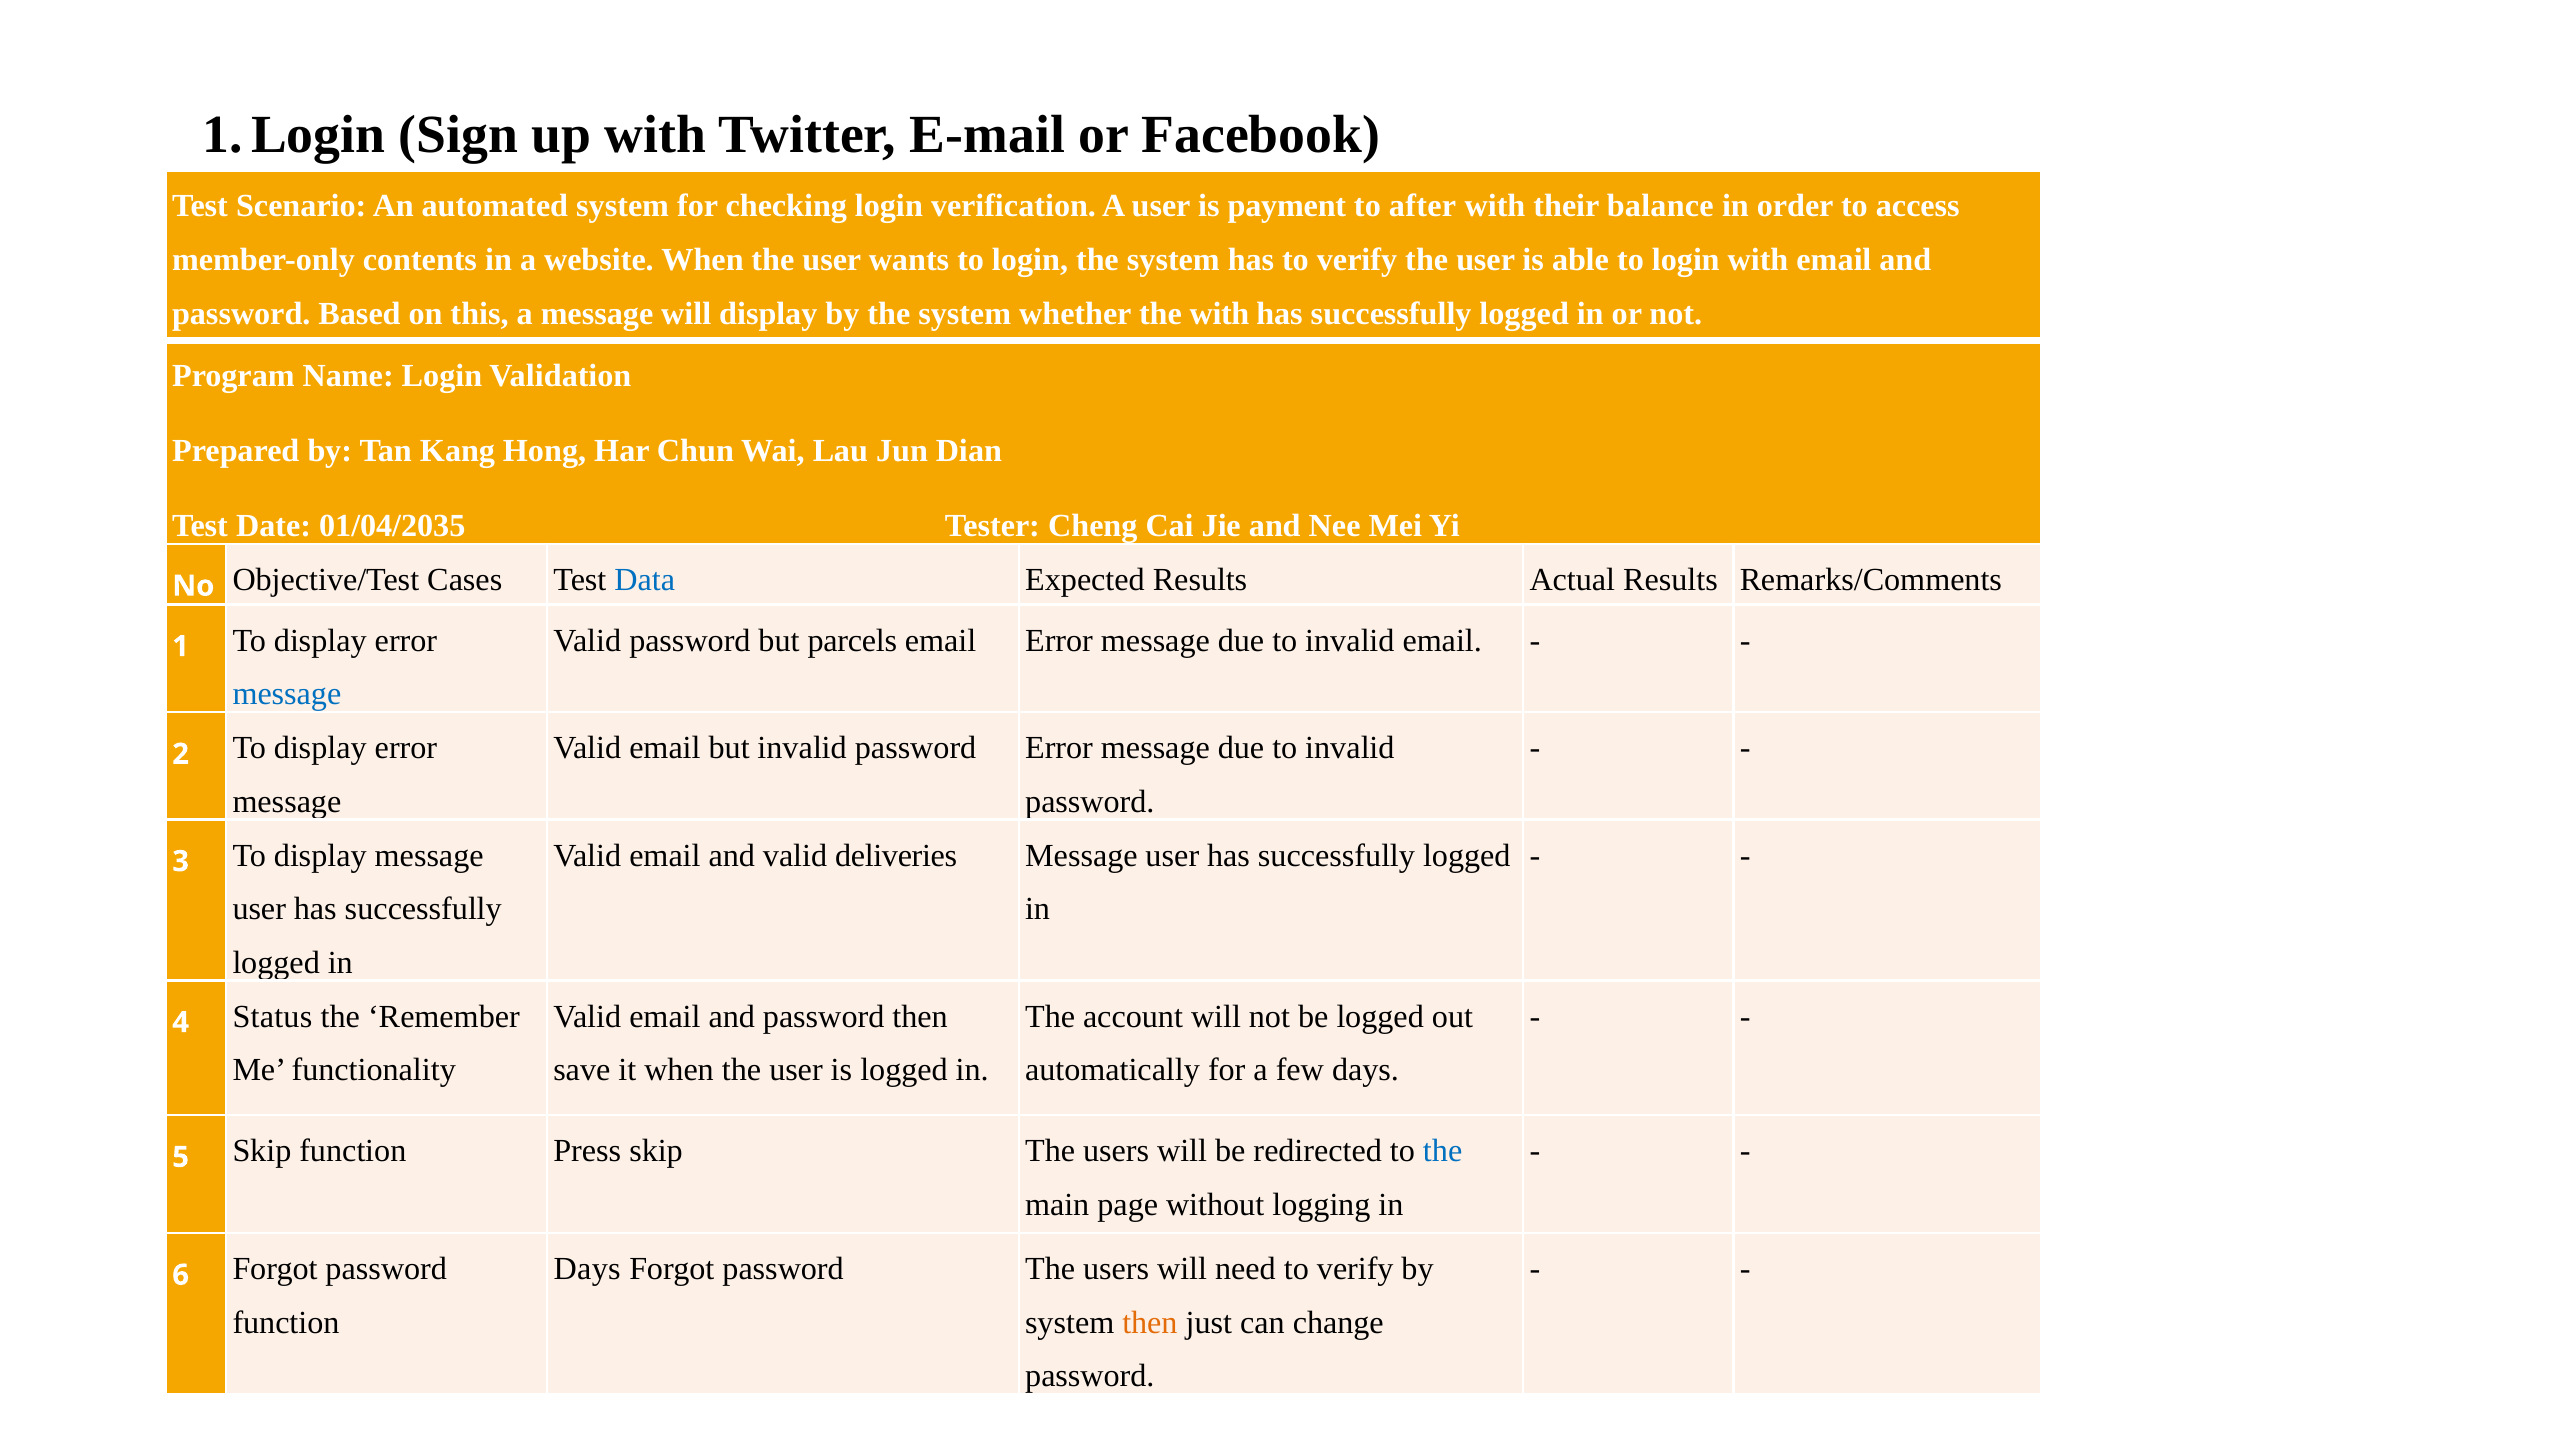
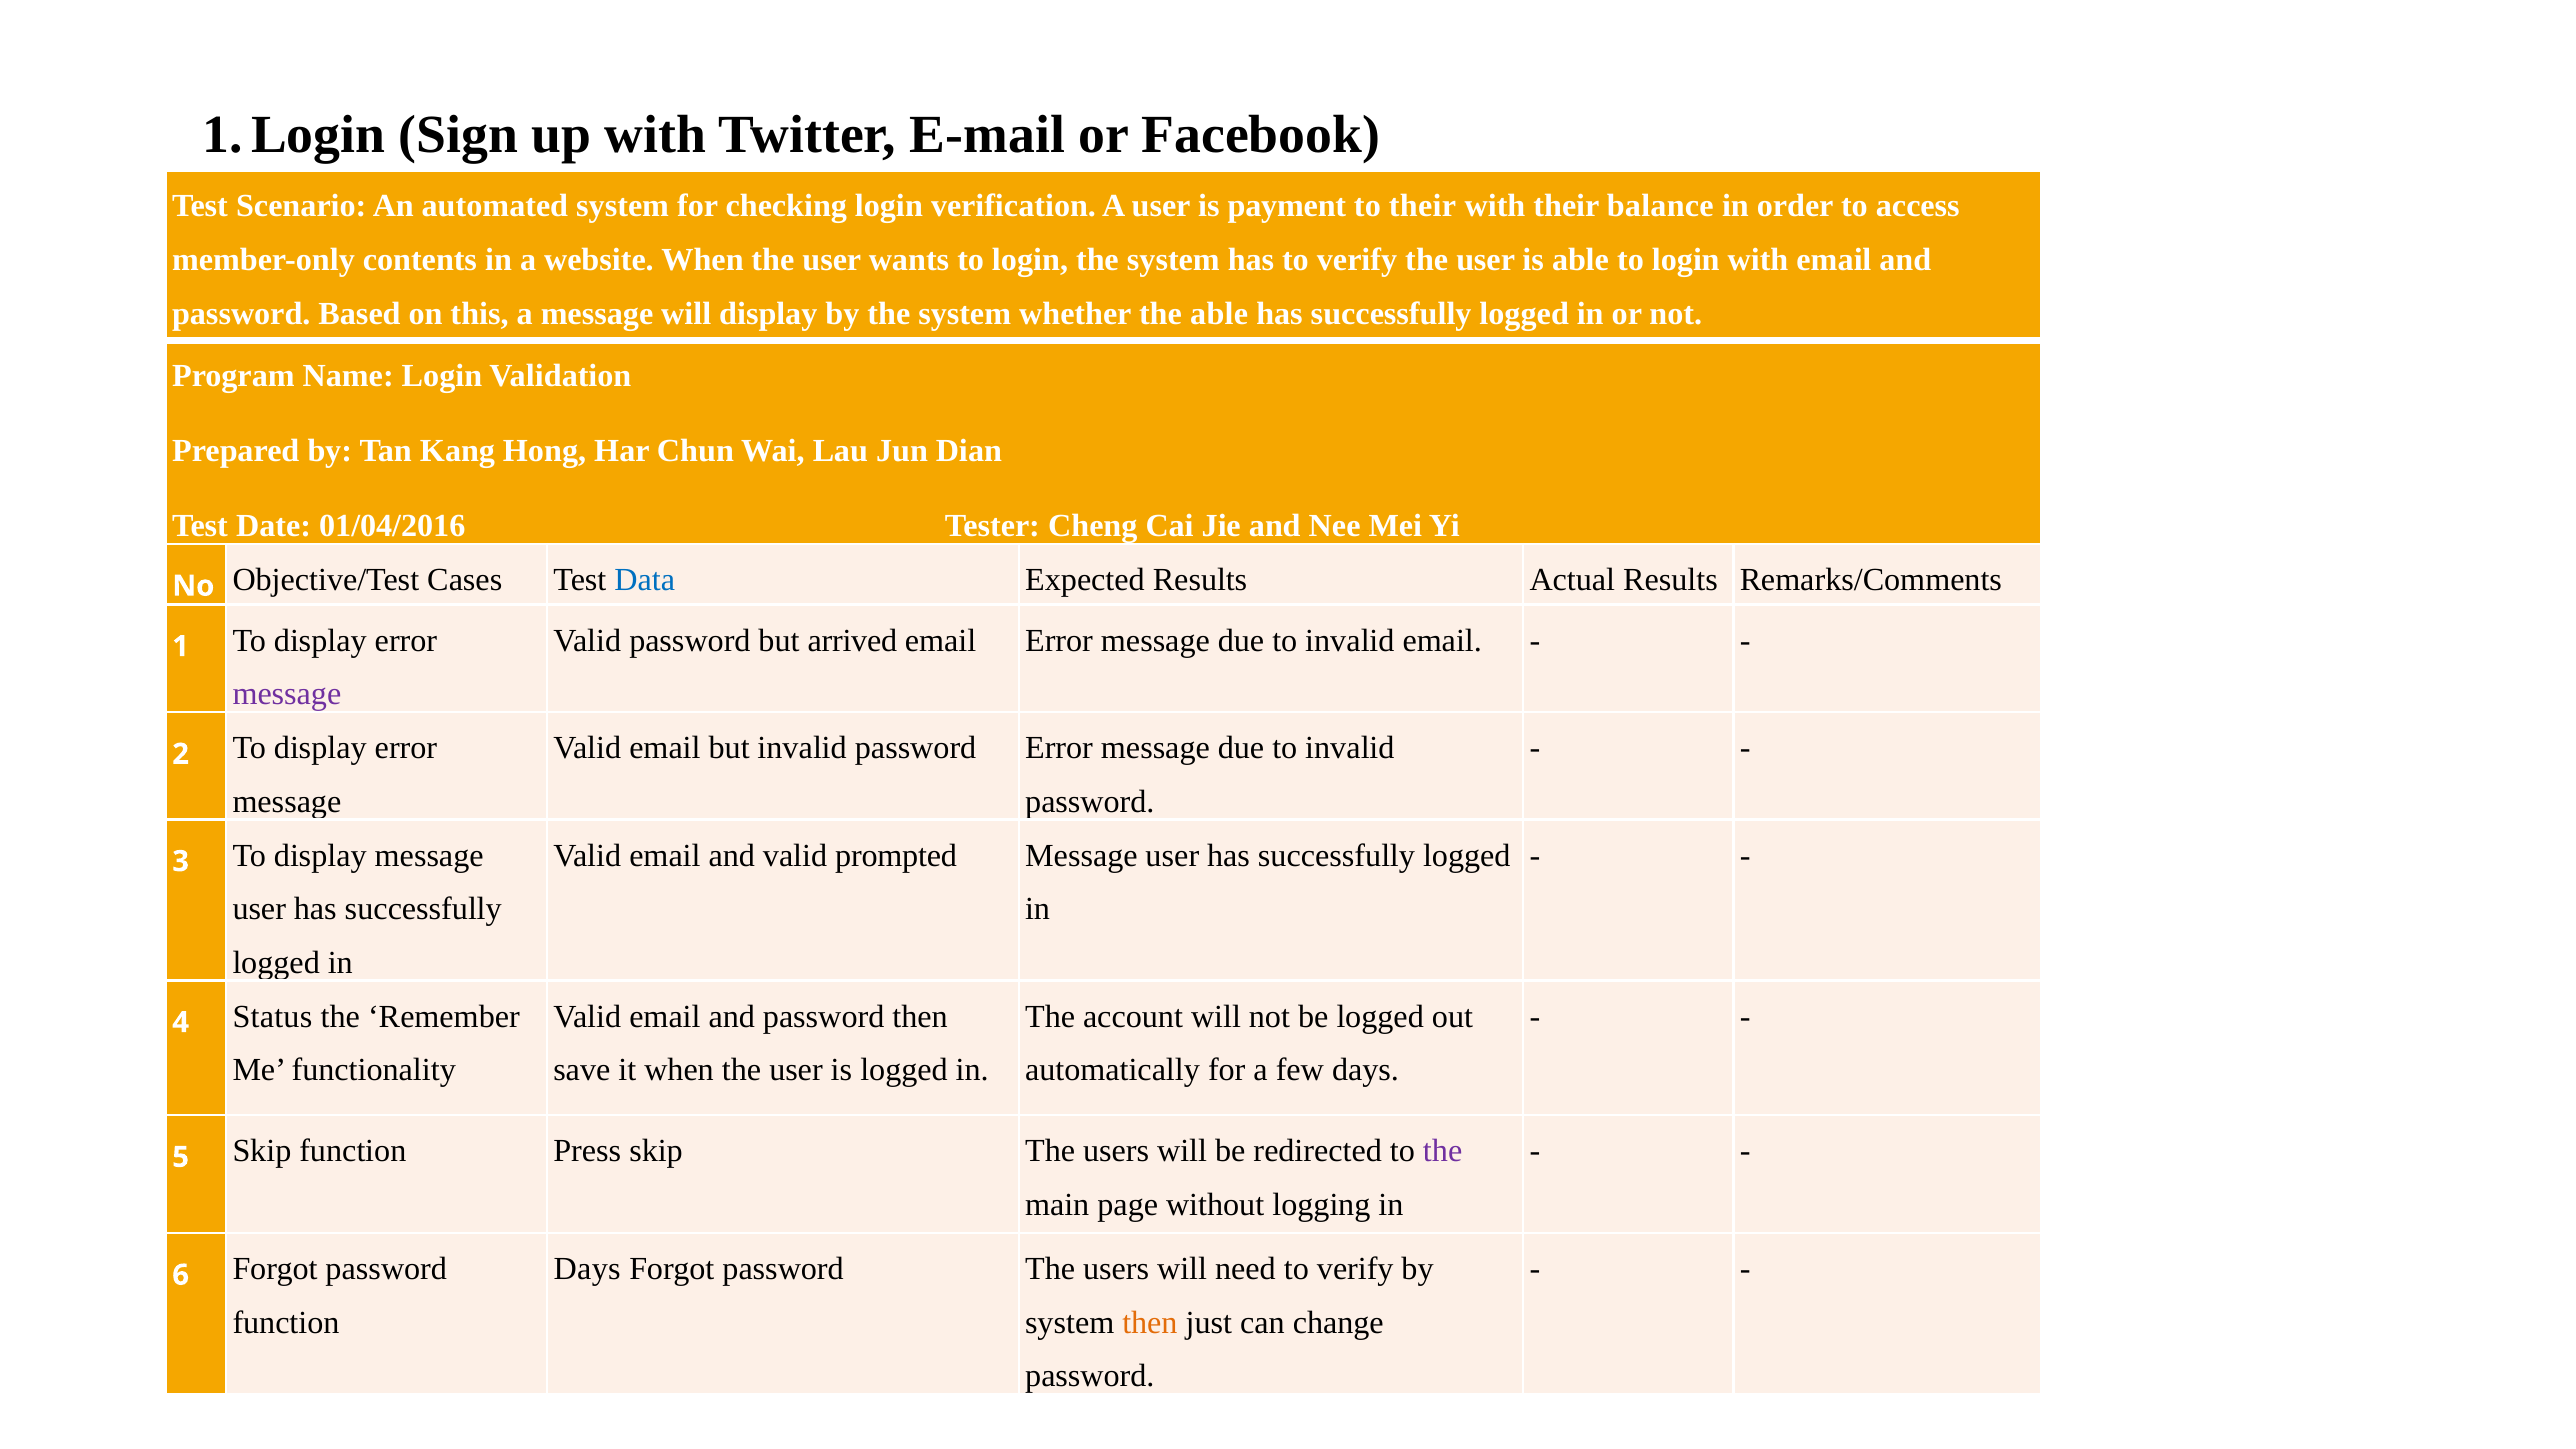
to after: after -> their
the with: with -> able
01/04/2035: 01/04/2035 -> 01/04/2016
parcels: parcels -> arrived
message at (287, 694) colour: blue -> purple
deliveries: deliveries -> prompted
the at (1443, 1151) colour: blue -> purple
